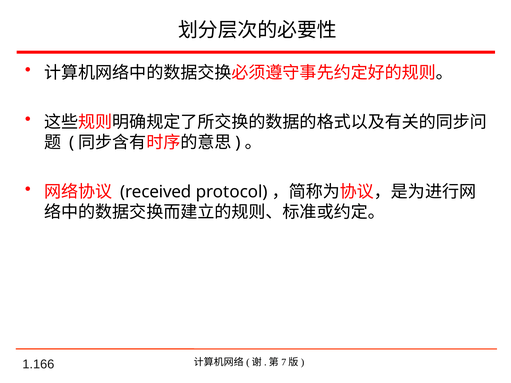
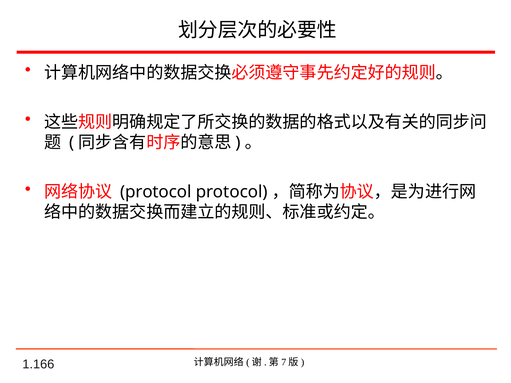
received at (156, 192): received -> protocol
